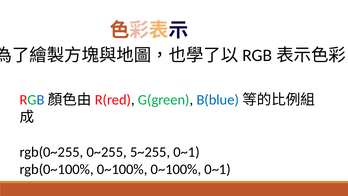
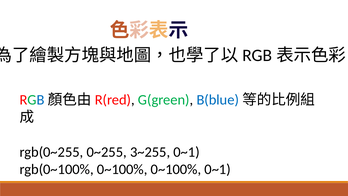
5~255: 5~255 -> 3~255
